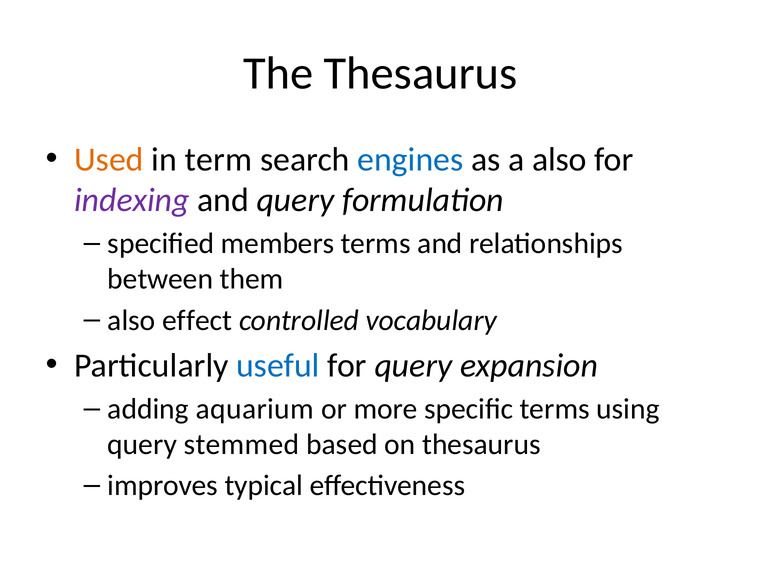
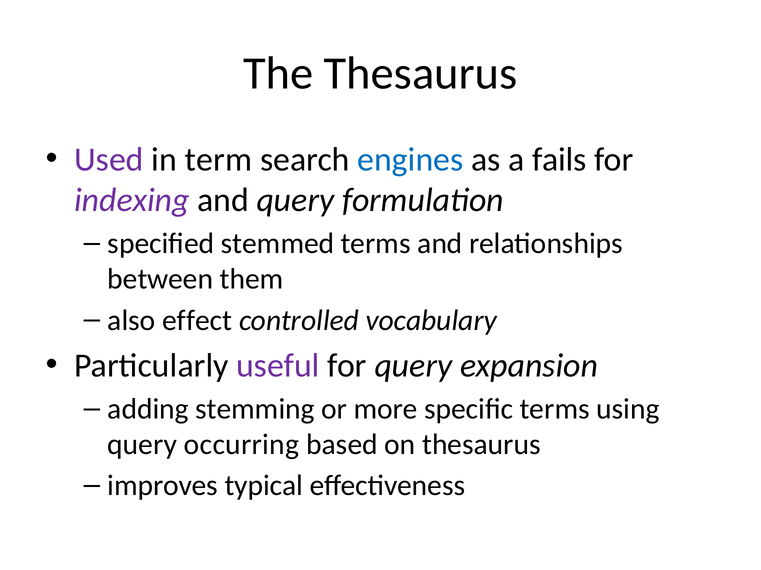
Used colour: orange -> purple
a also: also -> fails
members: members -> stemmed
useful colour: blue -> purple
aquarium: aquarium -> stemming
stemmed: stemmed -> occurring
